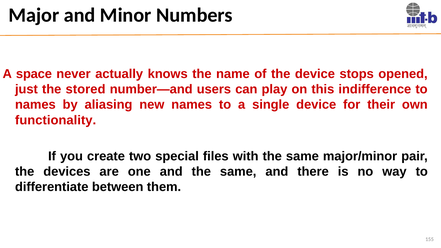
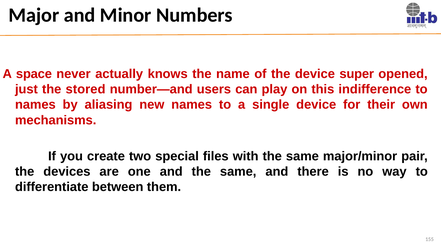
stops: stops -> super
functionality: functionality -> mechanisms
